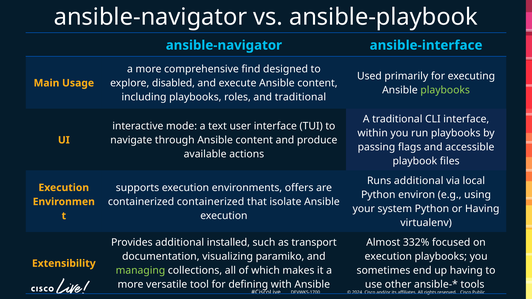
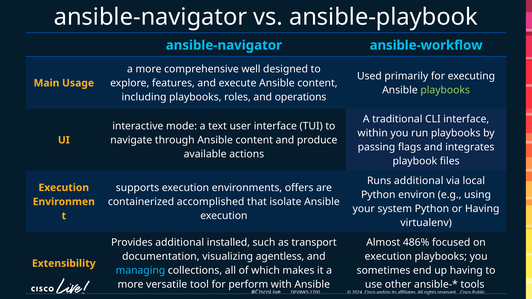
ansible-interface: ansible-interface -> ansible-workflow
find: find -> well
disabled: disabled -> features
and traditional: traditional -> operations
accessible: accessible -> integrates
containerized containerized: containerized -> accomplished
332%: 332% -> 486%
paramiko: paramiko -> agentless
managing colour: light green -> light blue
defining: defining -> perform
